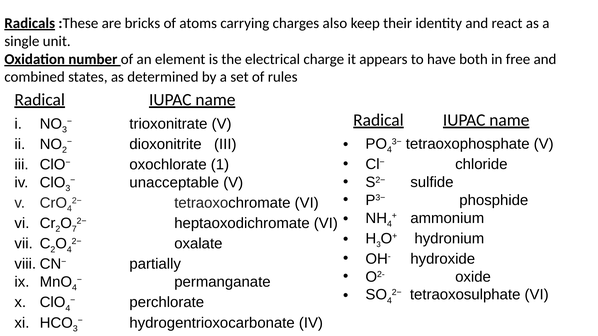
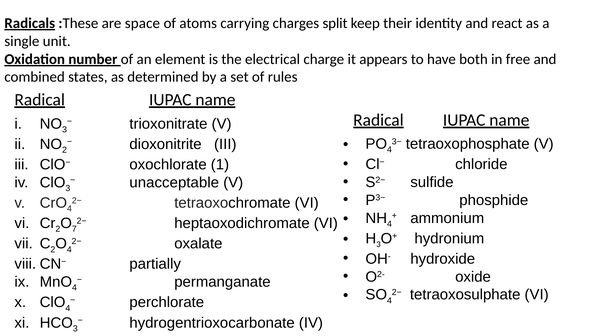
bricks: bricks -> space
also: also -> split
